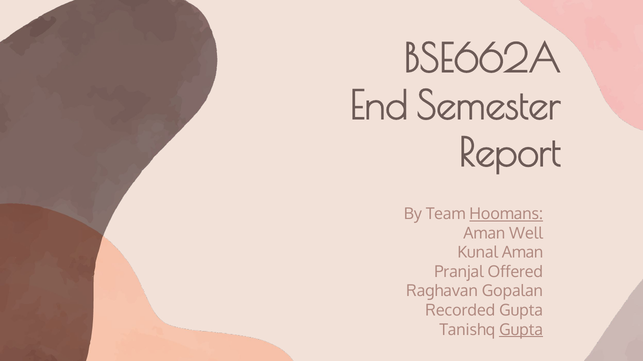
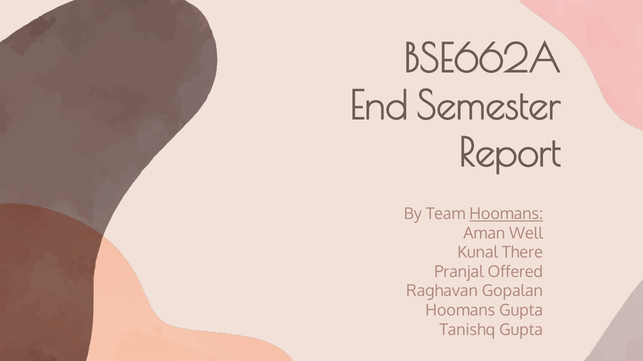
Kunal Aman: Aman -> There
Recorded at (460, 311): Recorded -> Hoomans
Gupta at (521, 330) underline: present -> none
